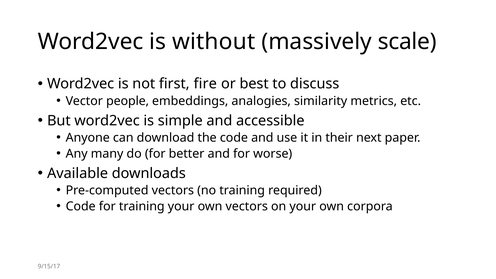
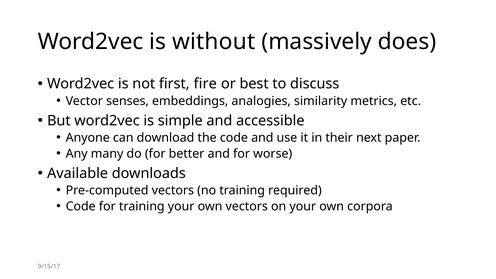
scale: scale -> does
people: people -> senses
